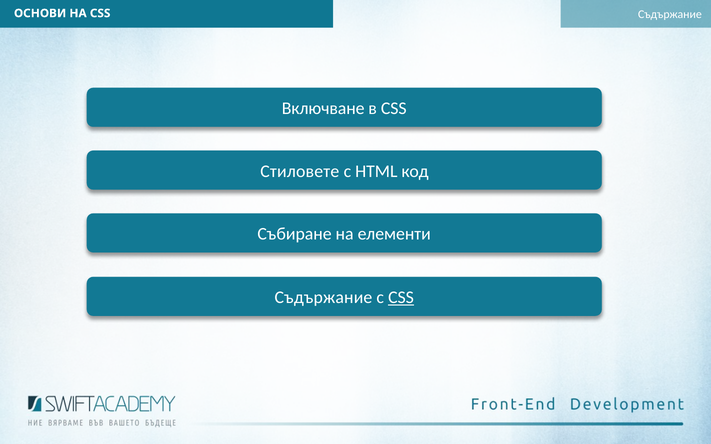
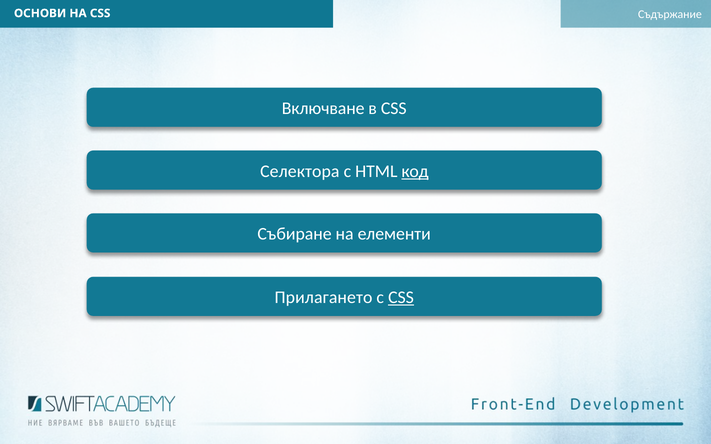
Стиловете: Стиловете -> Селектора
код underline: none -> present
Съдържание at (323, 298): Съдържание -> Прилагането
